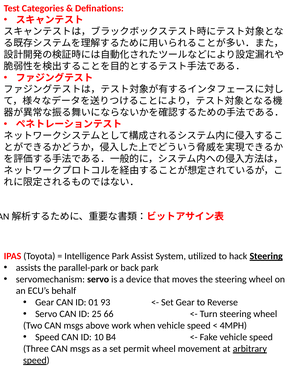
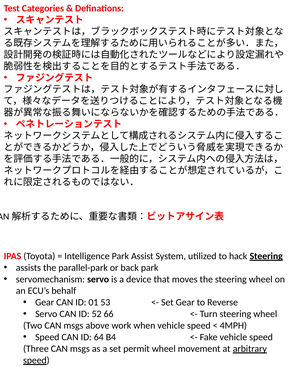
93: 93 -> 53
25: 25 -> 52
10: 10 -> 64
